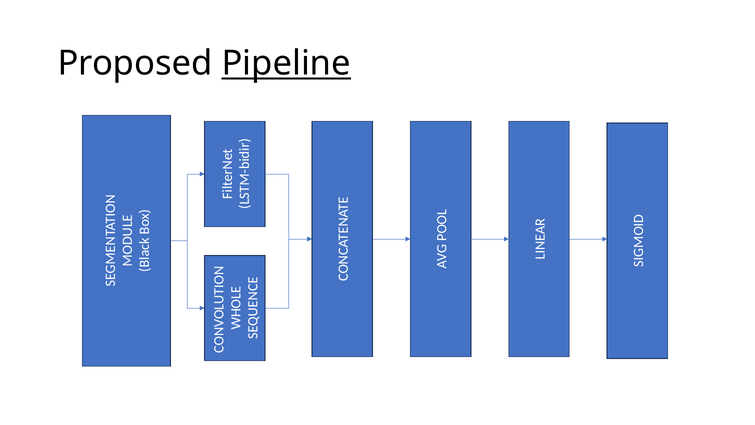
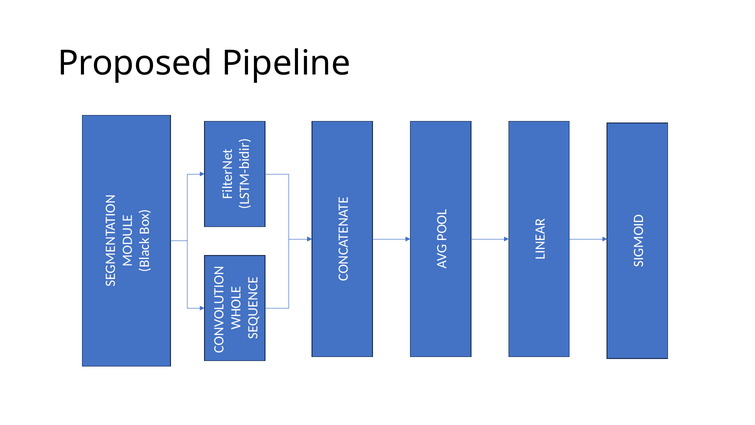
Pipeline underline: present -> none
